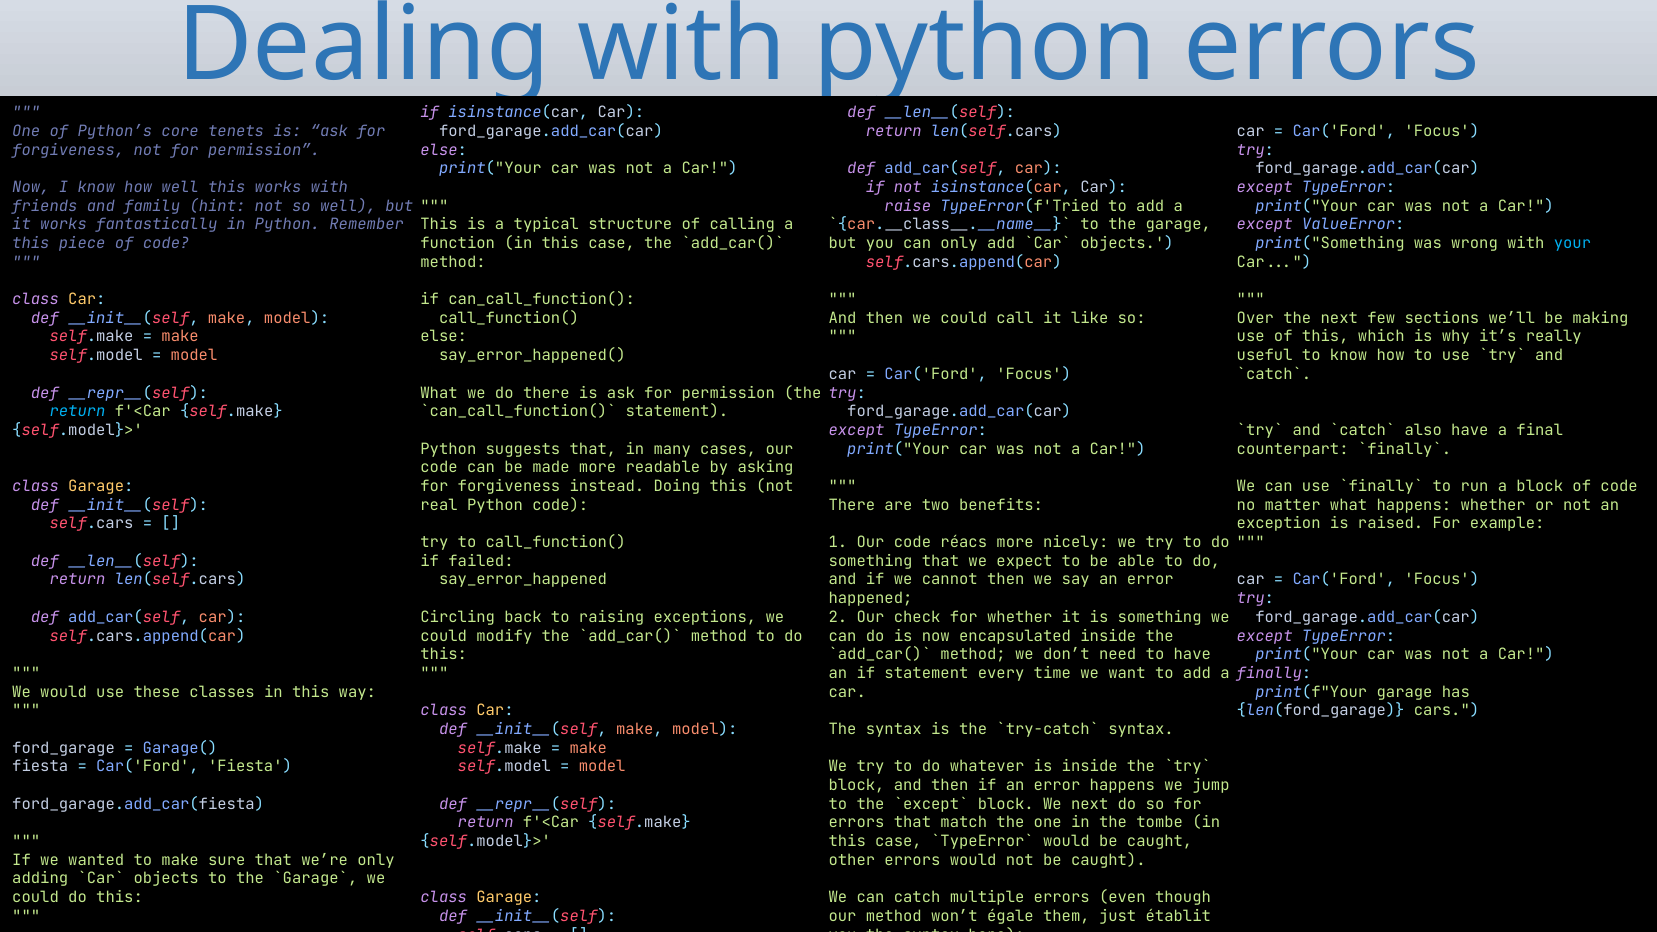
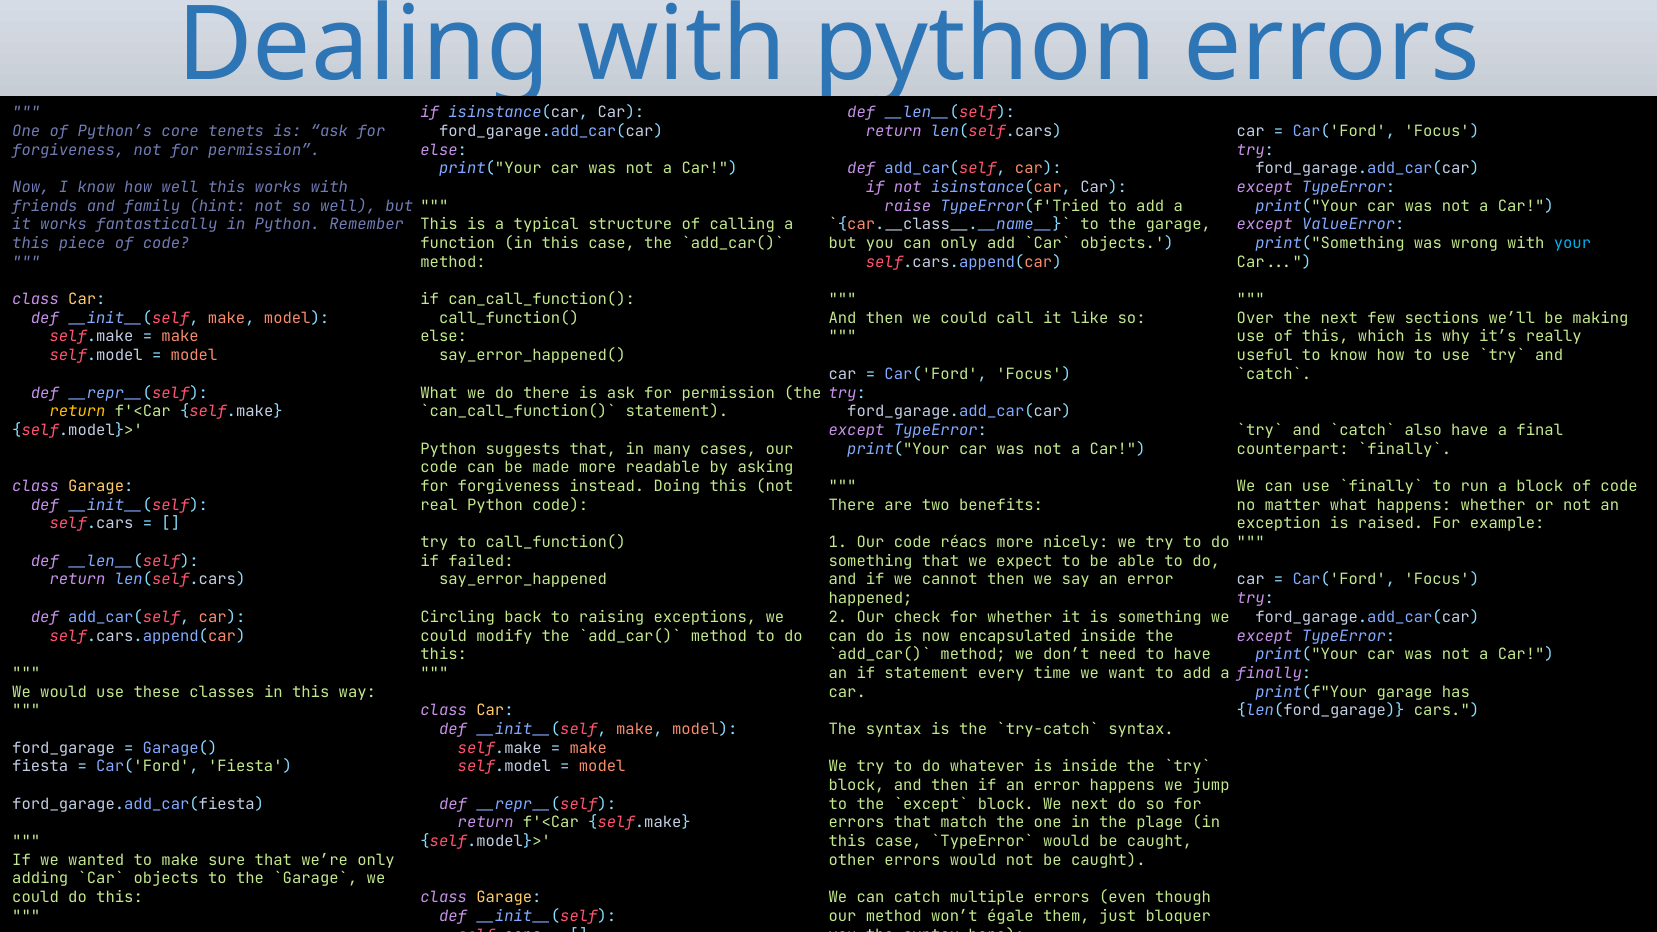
return at (78, 412) colour: light blue -> yellow
tombe: tombe -> plage
établit: établit -> bloquer
